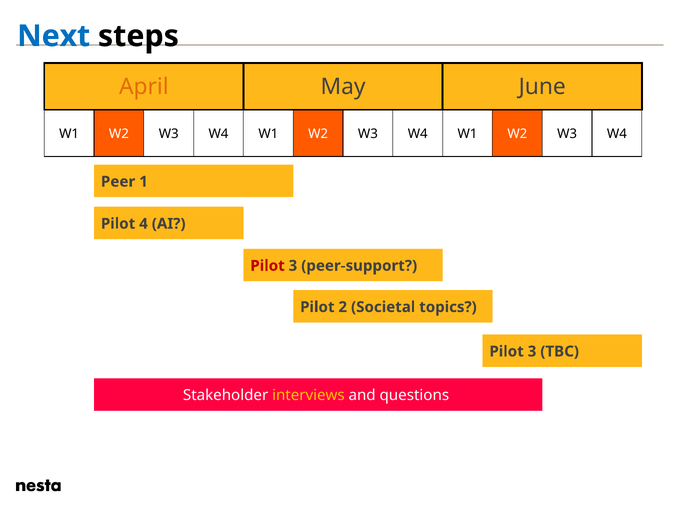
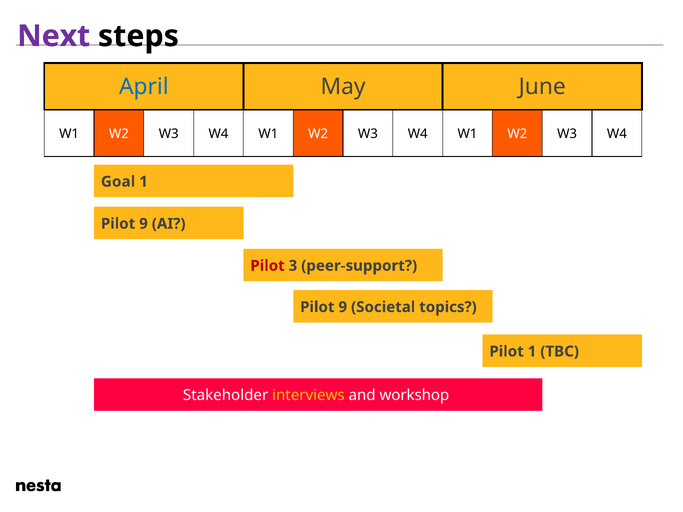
Next colour: blue -> purple
April colour: orange -> blue
Peer: Peer -> Goal
4 at (144, 224): 4 -> 9
2 at (343, 307): 2 -> 9
3 at (532, 352): 3 -> 1
questions: questions -> workshop
